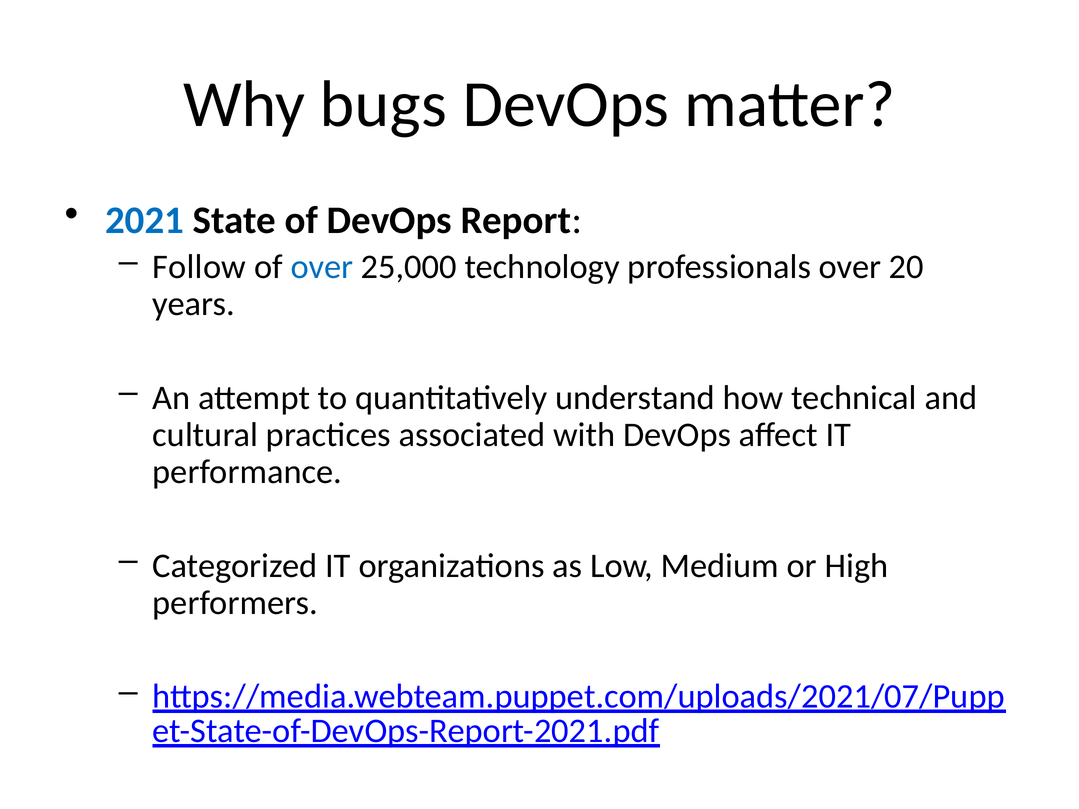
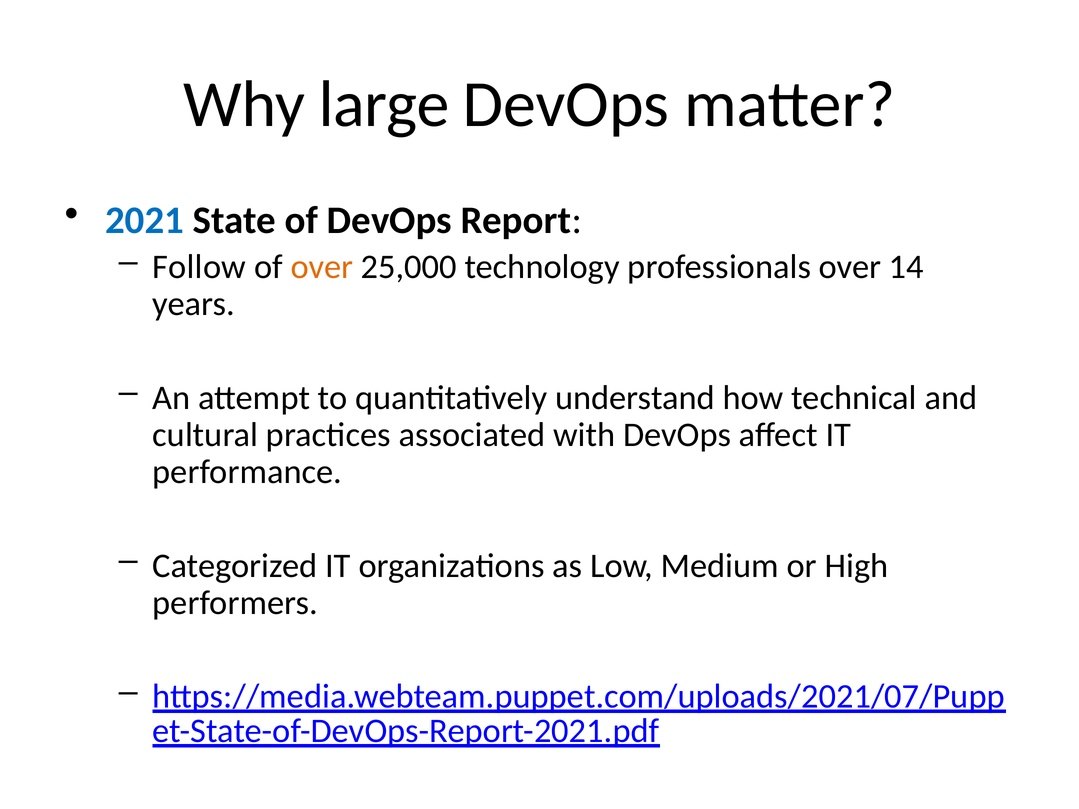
bugs: bugs -> large
over at (322, 267) colour: blue -> orange
20: 20 -> 14
